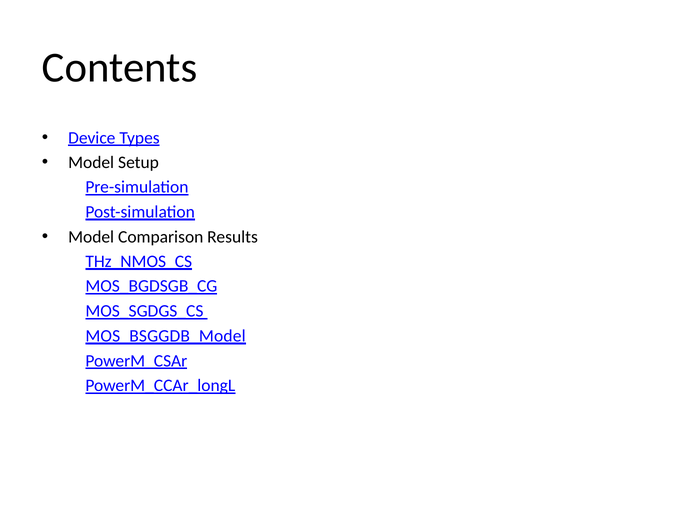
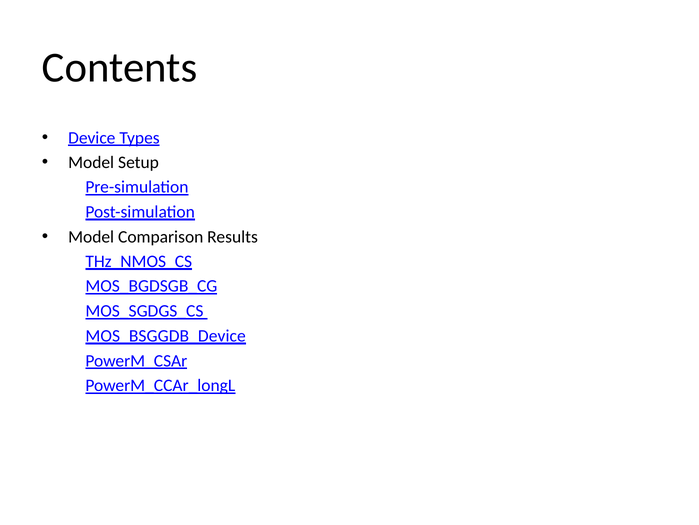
MOS_BSGGDB_Model: MOS_BSGGDB_Model -> MOS_BSGGDB_Device
